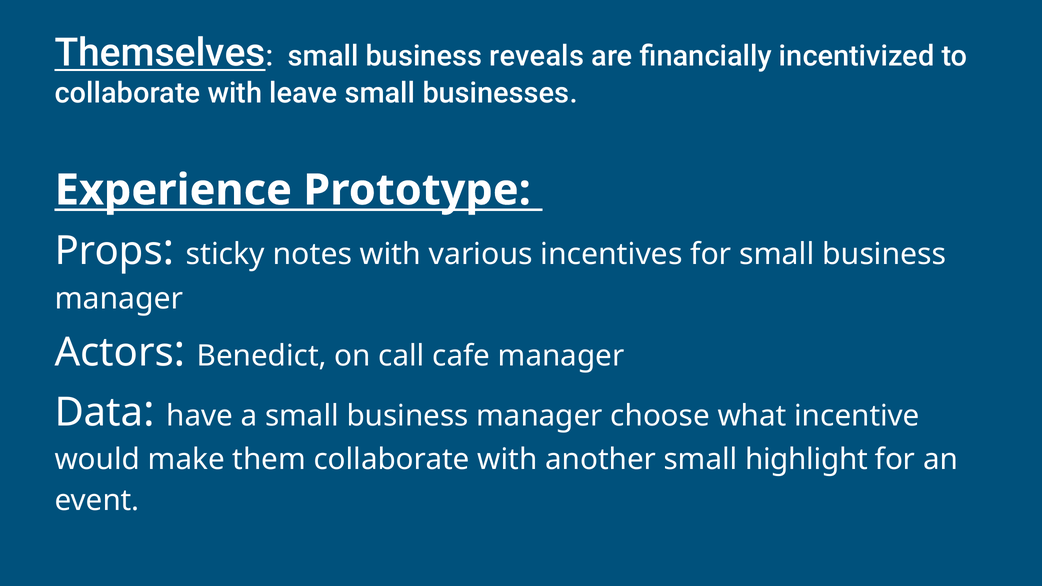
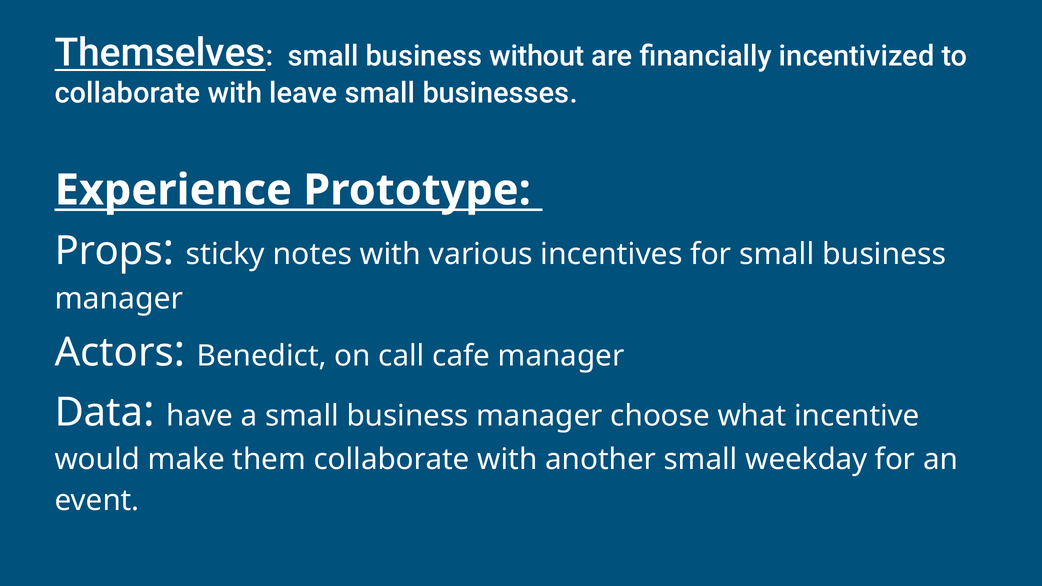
reveals: reveals -> without
highlight: highlight -> weekday
